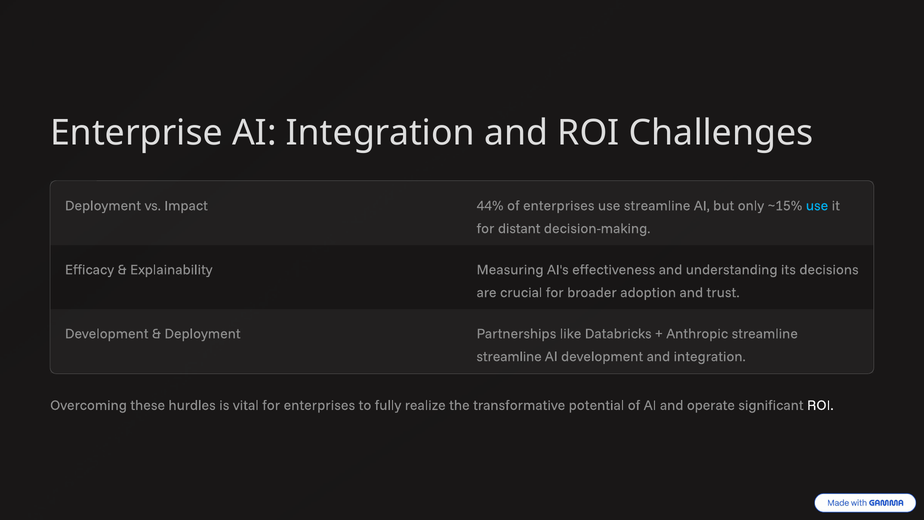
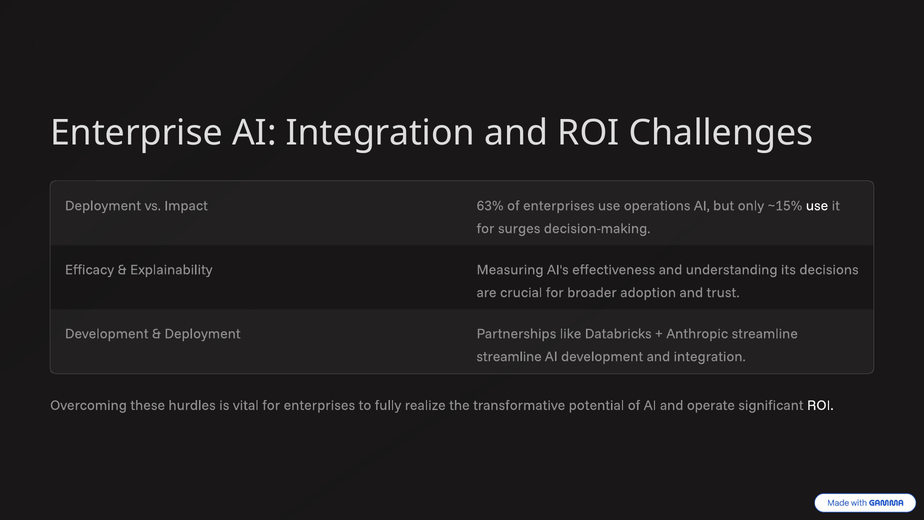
44%: 44% -> 63%
use streamline: streamline -> operations
use at (817, 206) colour: light blue -> white
distant: distant -> surges
